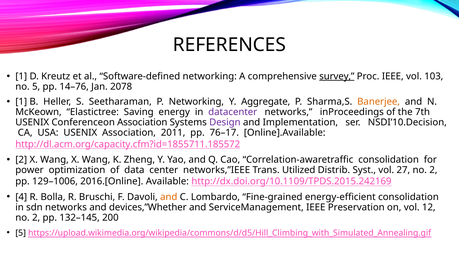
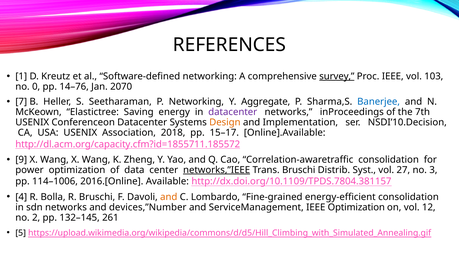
no 5: 5 -> 0
2078: 2078 -> 2070
1 at (21, 102): 1 -> 7
Banerjee colour: orange -> blue
Conferenceon Association: Association -> Datacenter
Design colour: purple -> orange
2011: 2011 -> 2018
76–17: 76–17 -> 15–17
2 at (21, 160): 2 -> 9
networks,”IEEE underline: none -> present
Trans Utilized: Utilized -> Bruschi
27 no 2: 2 -> 3
129–1006: 129–1006 -> 114–1006
http://dx.doi.org/10.1109/TPDS.2015.242169: http://dx.doi.org/10.1109/TPDS.2015.242169 -> http://dx.doi.org/10.1109/TPDS.7804.381157
devices,”Whether: devices,”Whether -> devices,”Number
IEEE Preservation: Preservation -> Optimization
200: 200 -> 261
